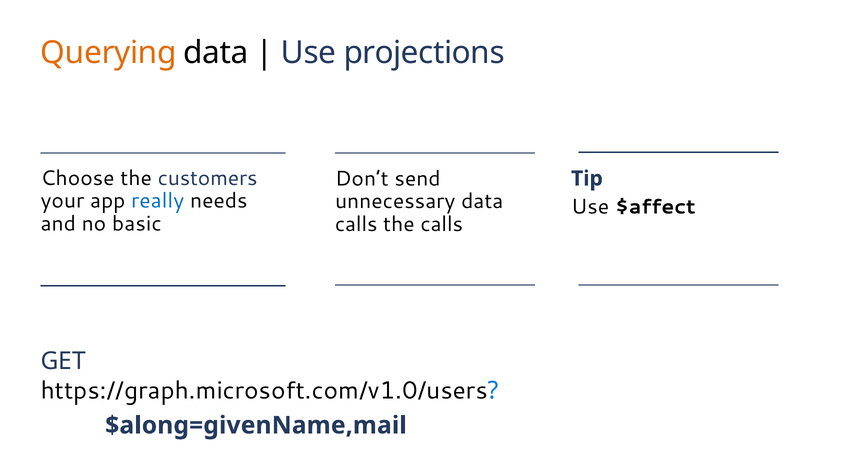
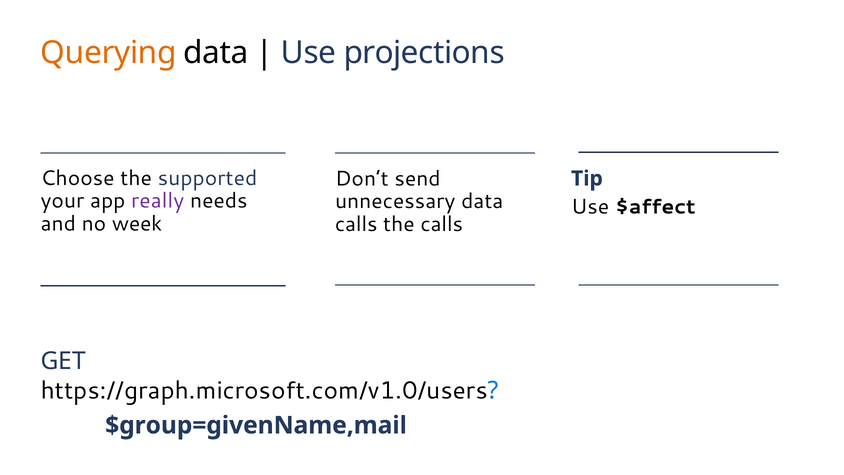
customers: customers -> supported
really colour: blue -> purple
basic: basic -> week
$along=givenName,mail: $along=givenName,mail -> $group=givenName,mail
